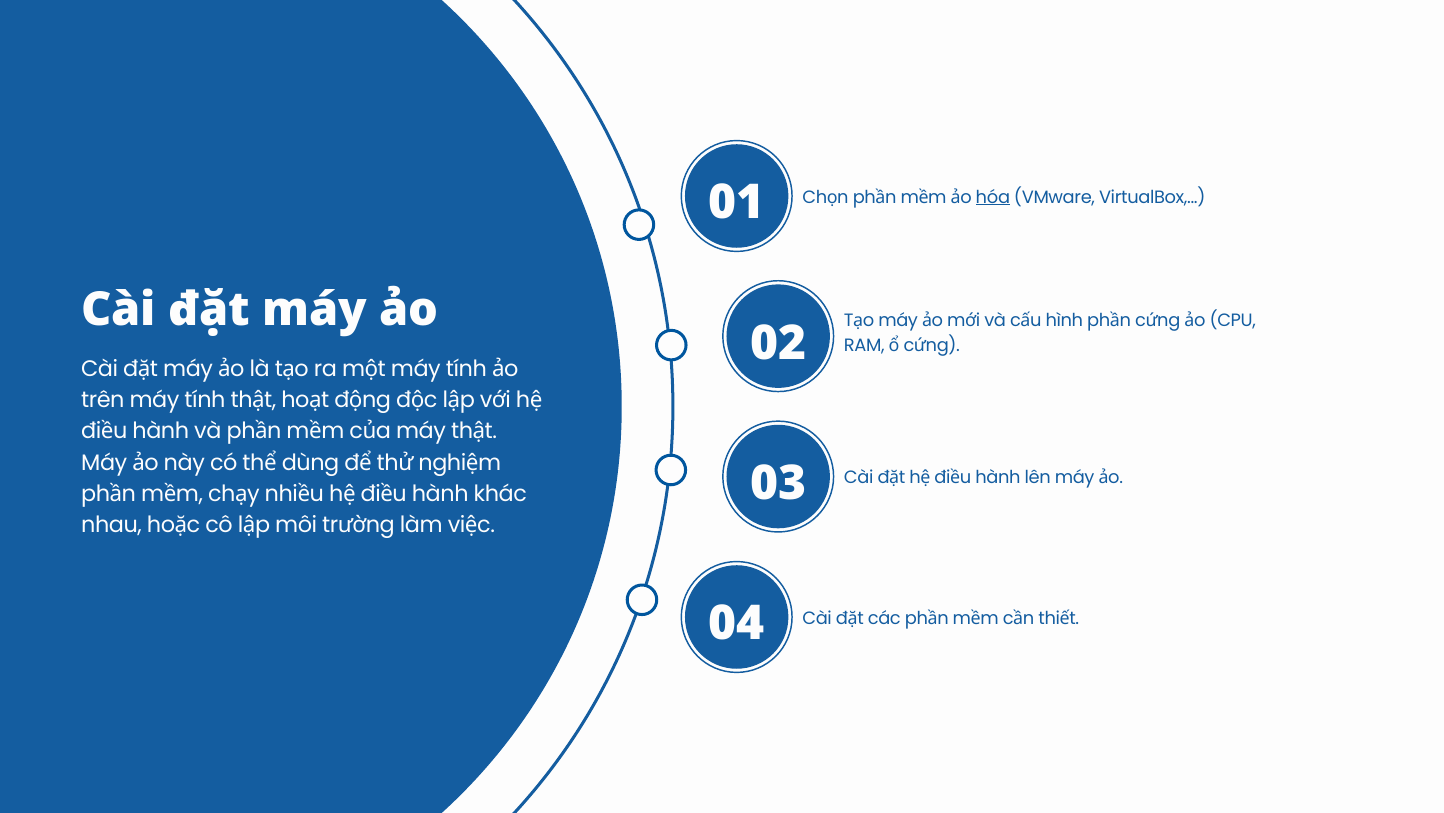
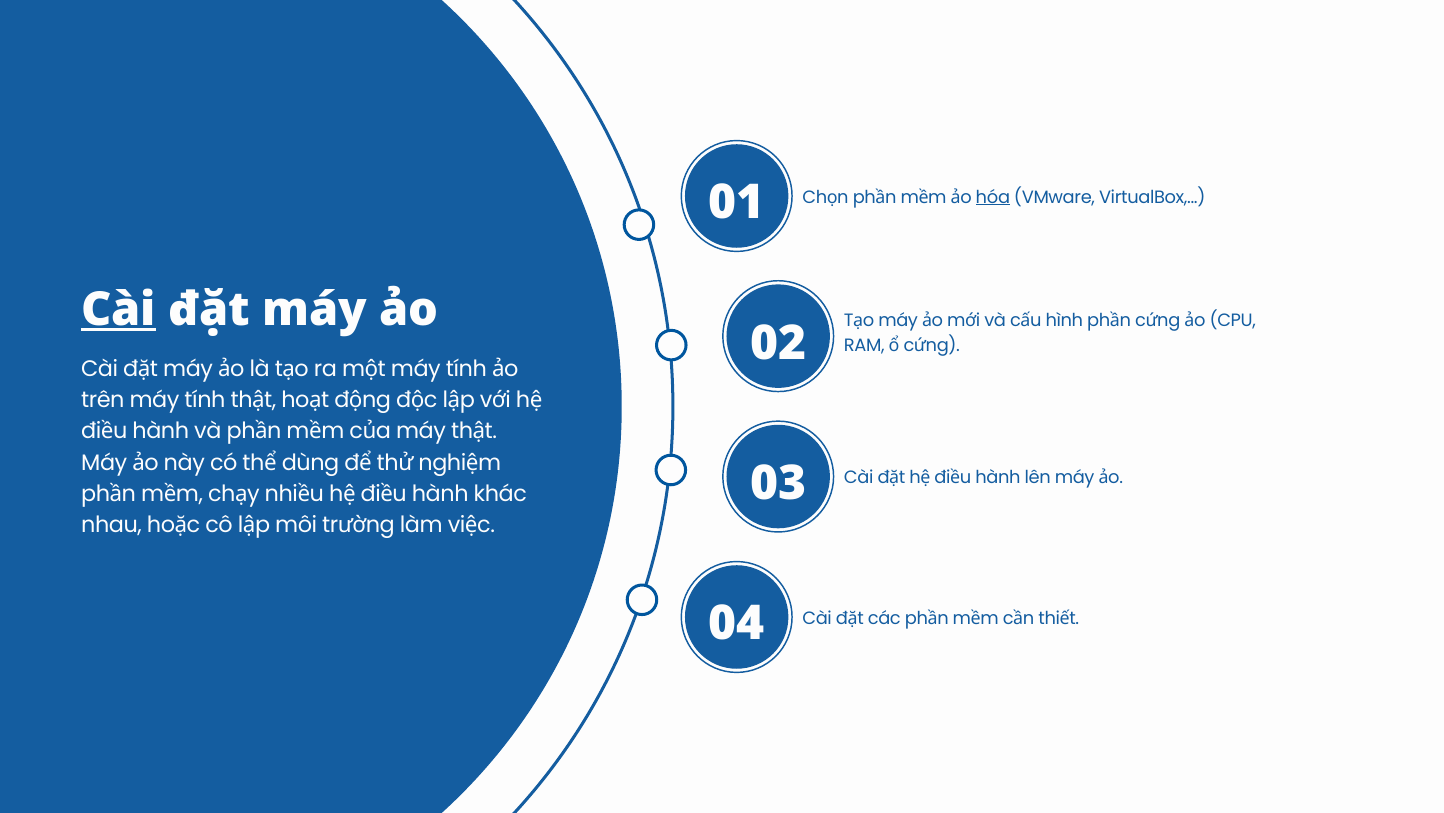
Cài at (119, 309) underline: none -> present
